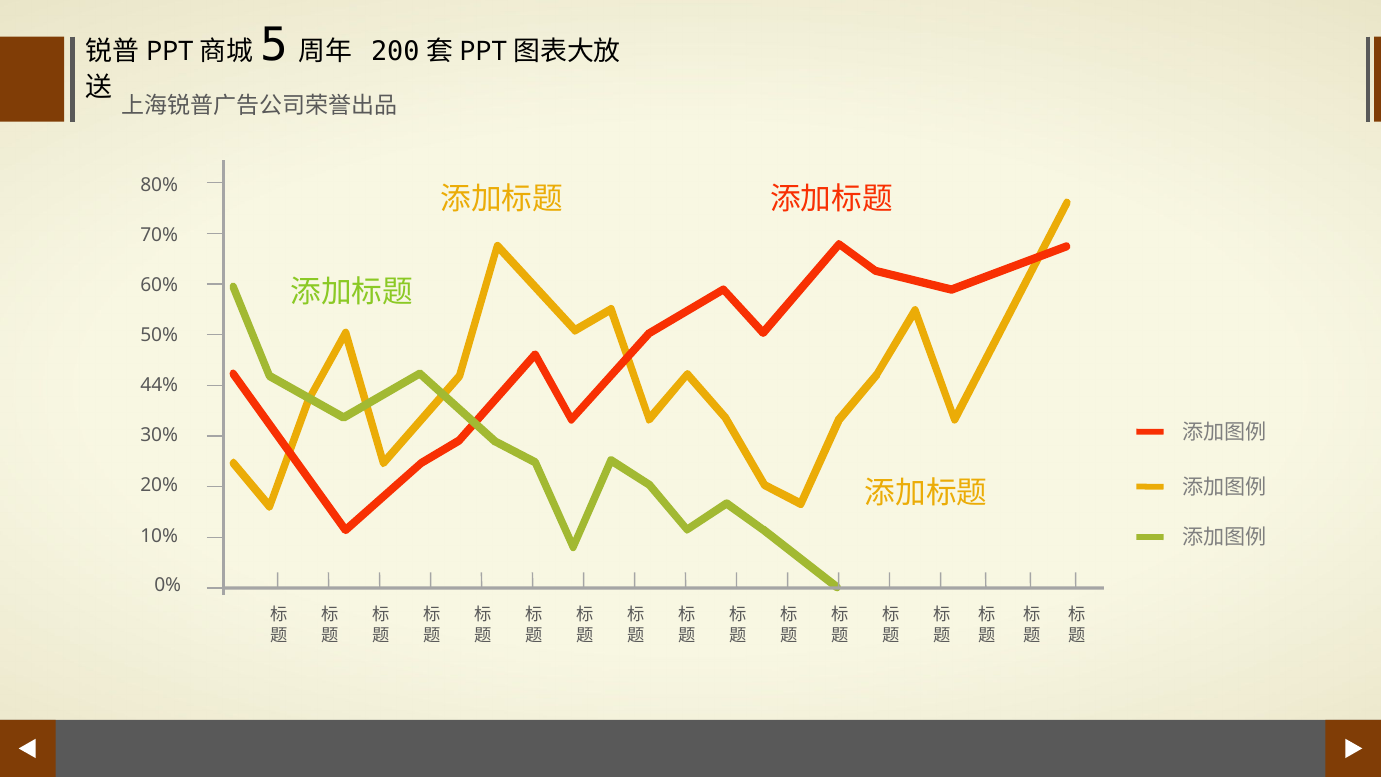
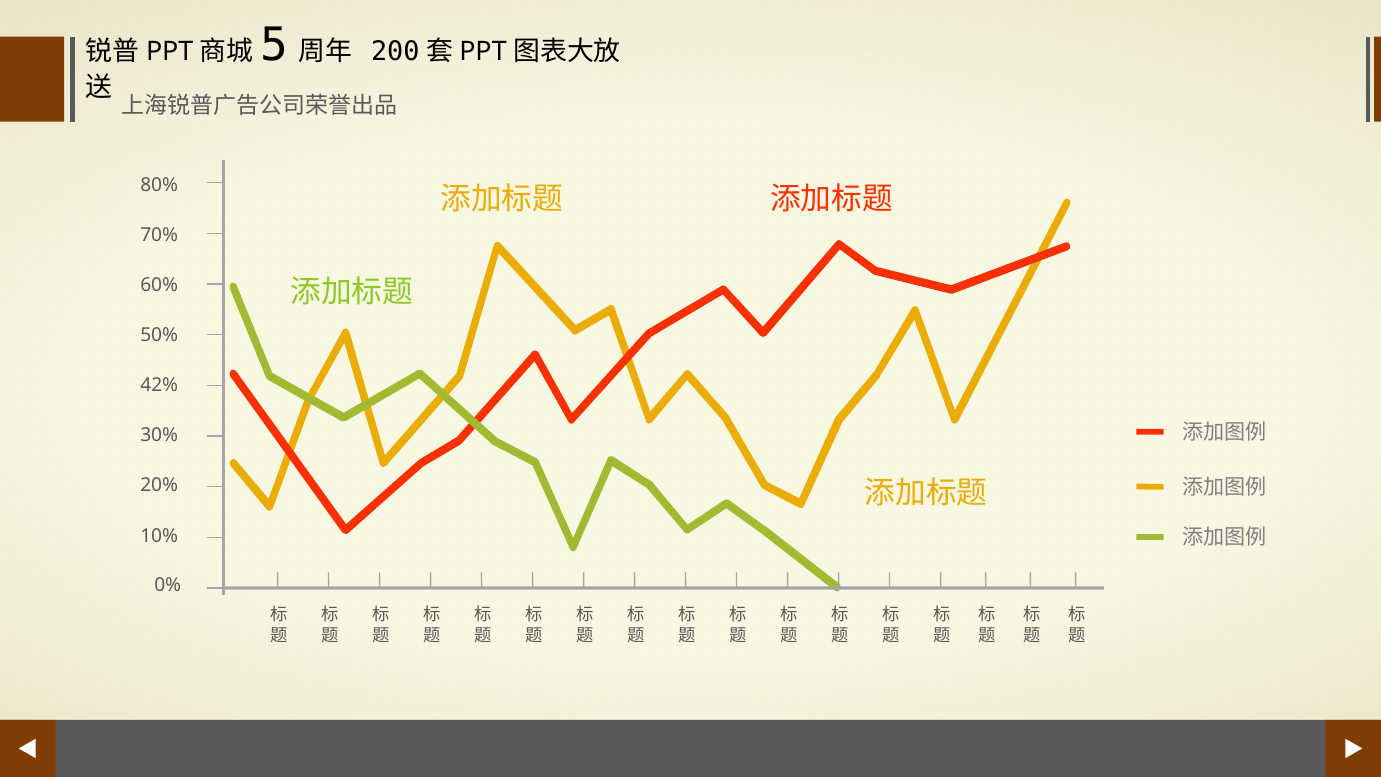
44%: 44% -> 42%
